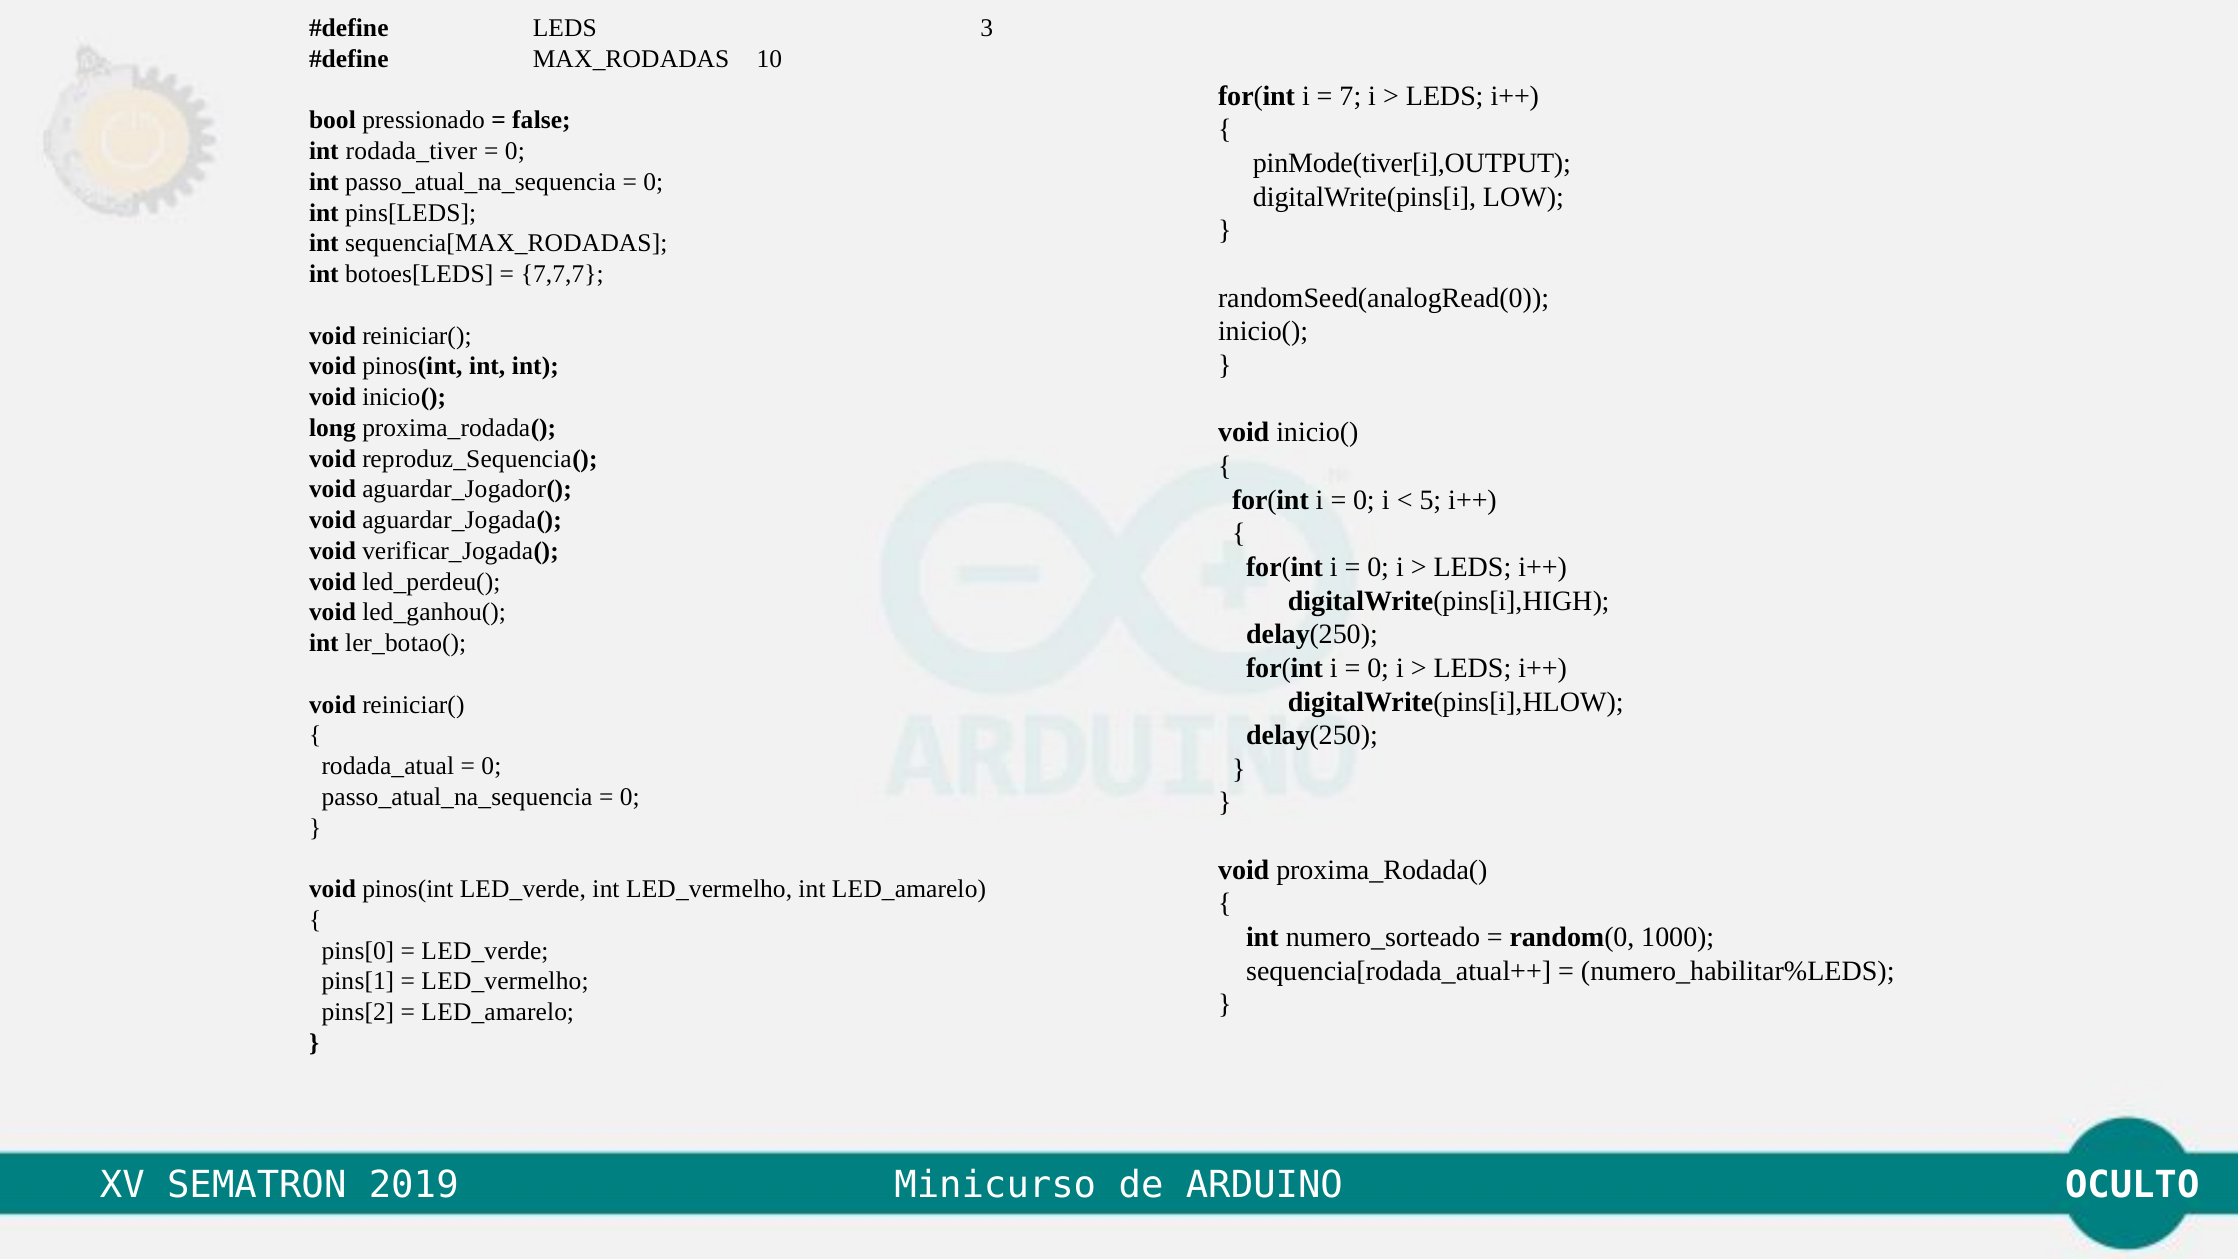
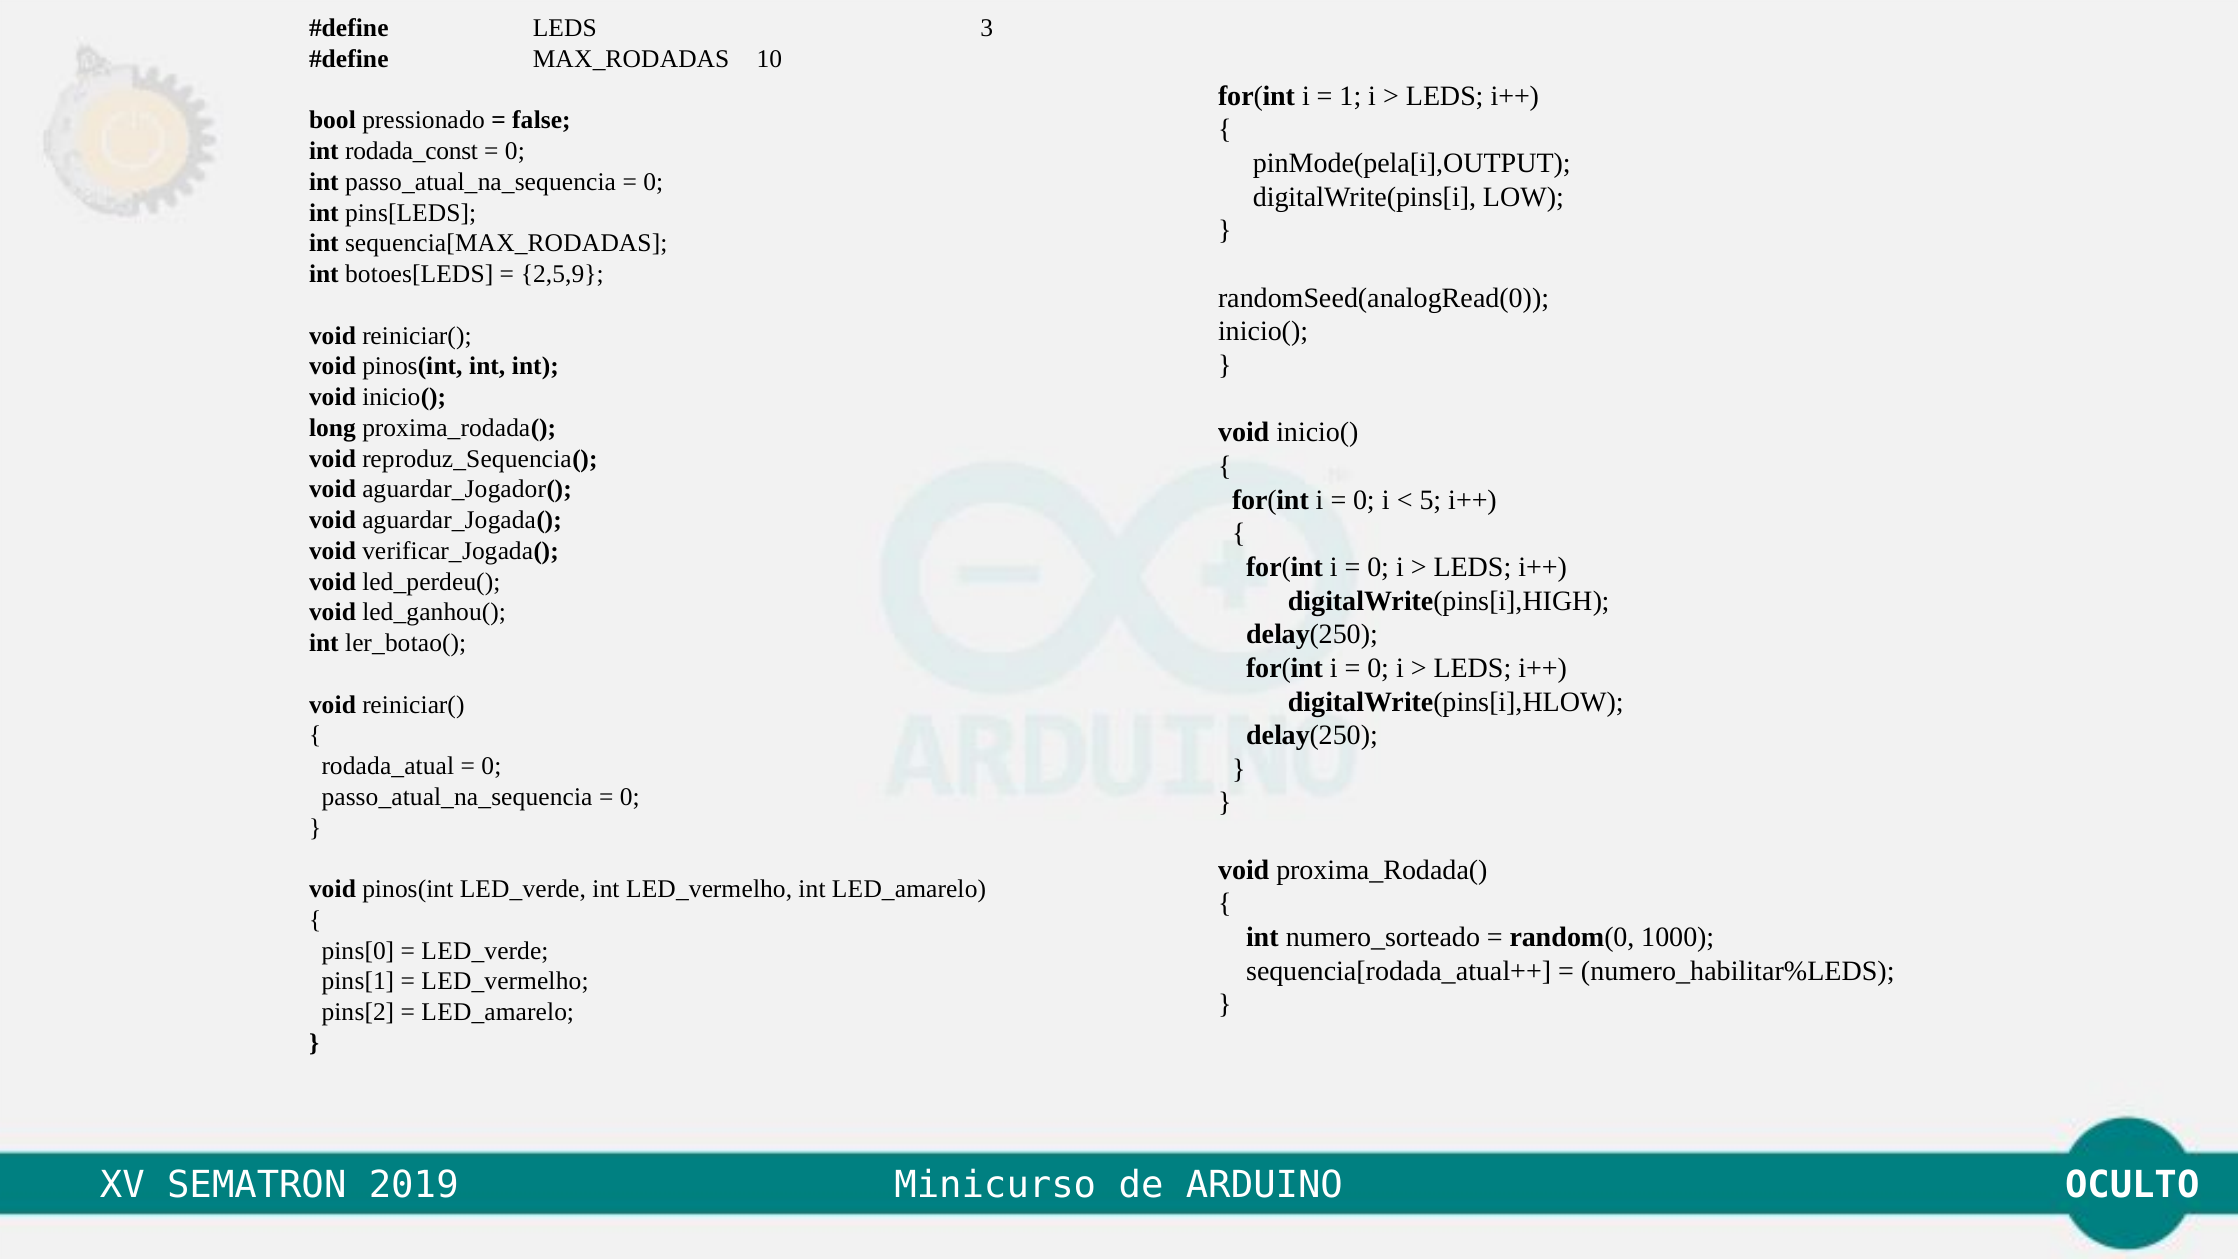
7: 7 -> 1
rodada_tiver: rodada_tiver -> rodada_const
pinMode(tiver[i],OUTPUT: pinMode(tiver[i],OUTPUT -> pinMode(pela[i],OUTPUT
7,7,7: 7,7,7 -> 2,5,9
